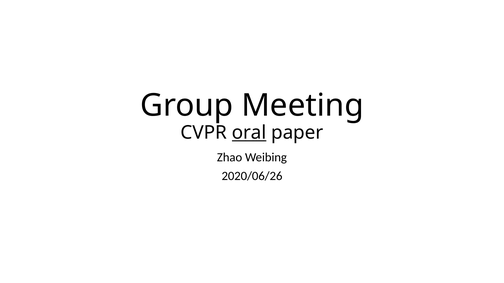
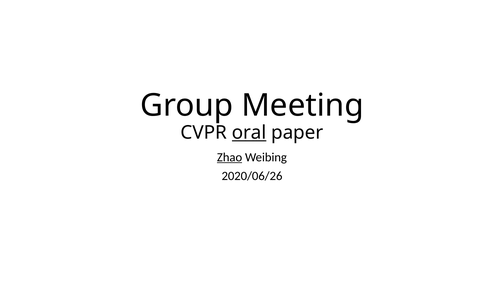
Zhao underline: none -> present
